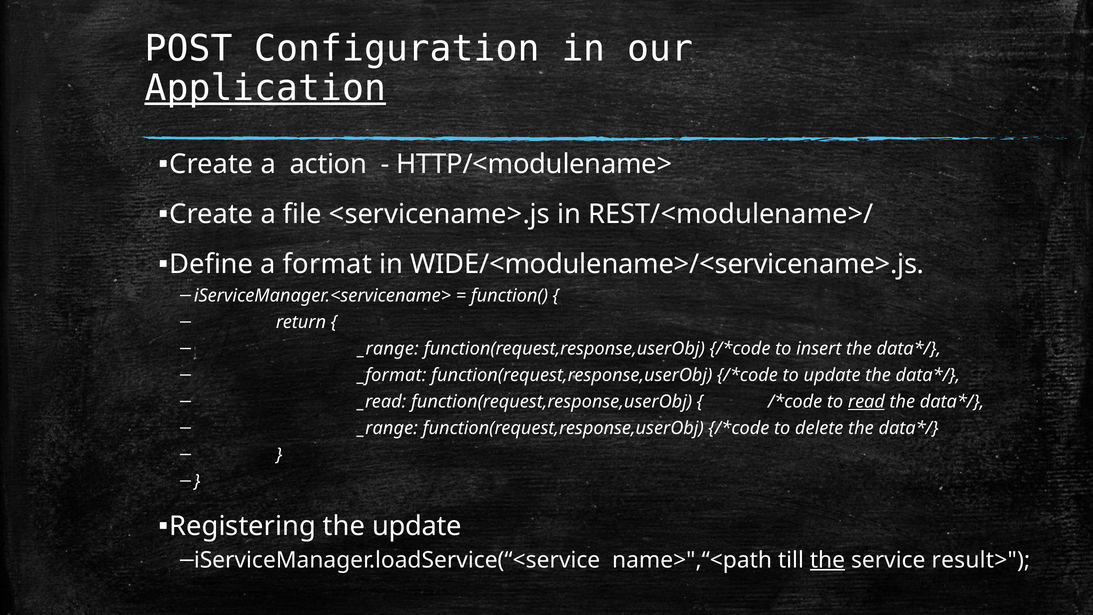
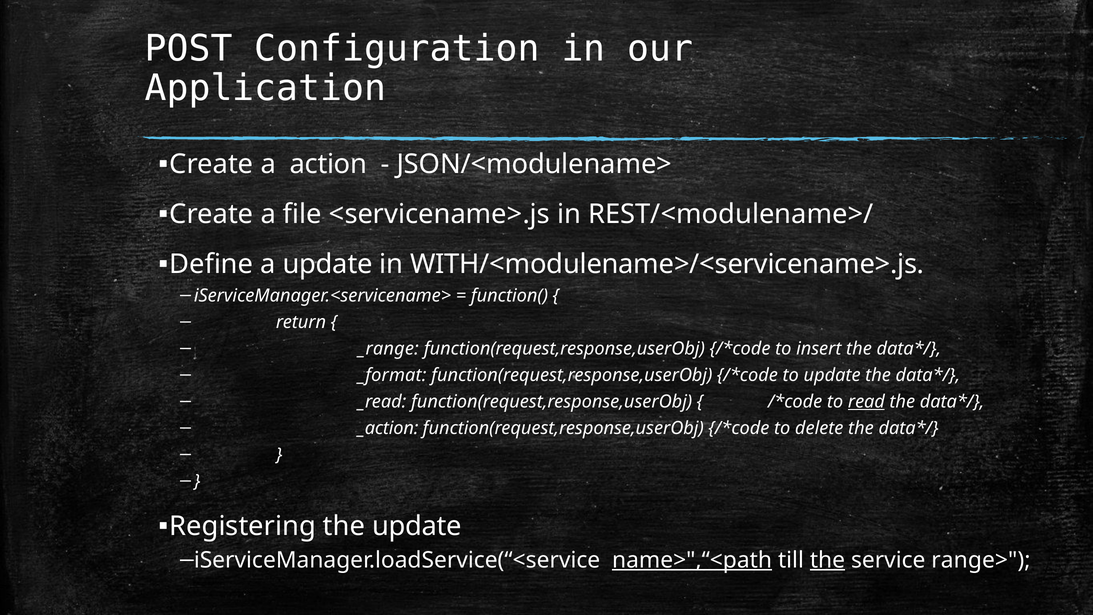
Application underline: present -> none
HTTP/<modulename>: HTTP/<modulename> -> JSON/<modulename>
a format: format -> update
WIDE/<modulename>/<servicename>.js: WIDE/<modulename>/<servicename>.js -> WITH/<modulename>/<servicename>.js
_range at (388, 428): _range -> _action
name>",“<path underline: none -> present
result>: result> -> range>
